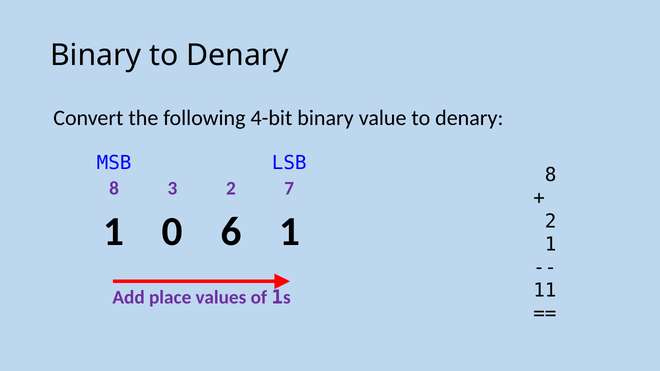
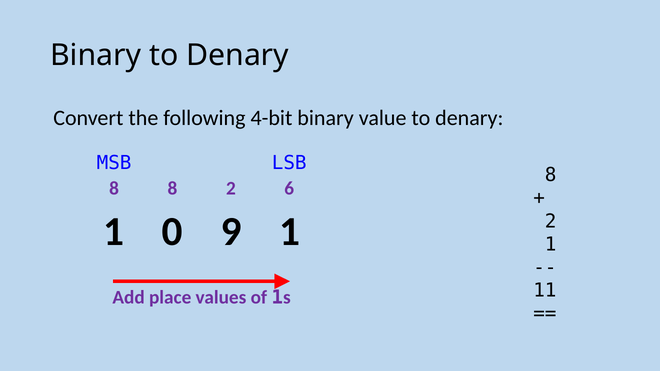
8 3: 3 -> 8
7: 7 -> 6
6: 6 -> 9
